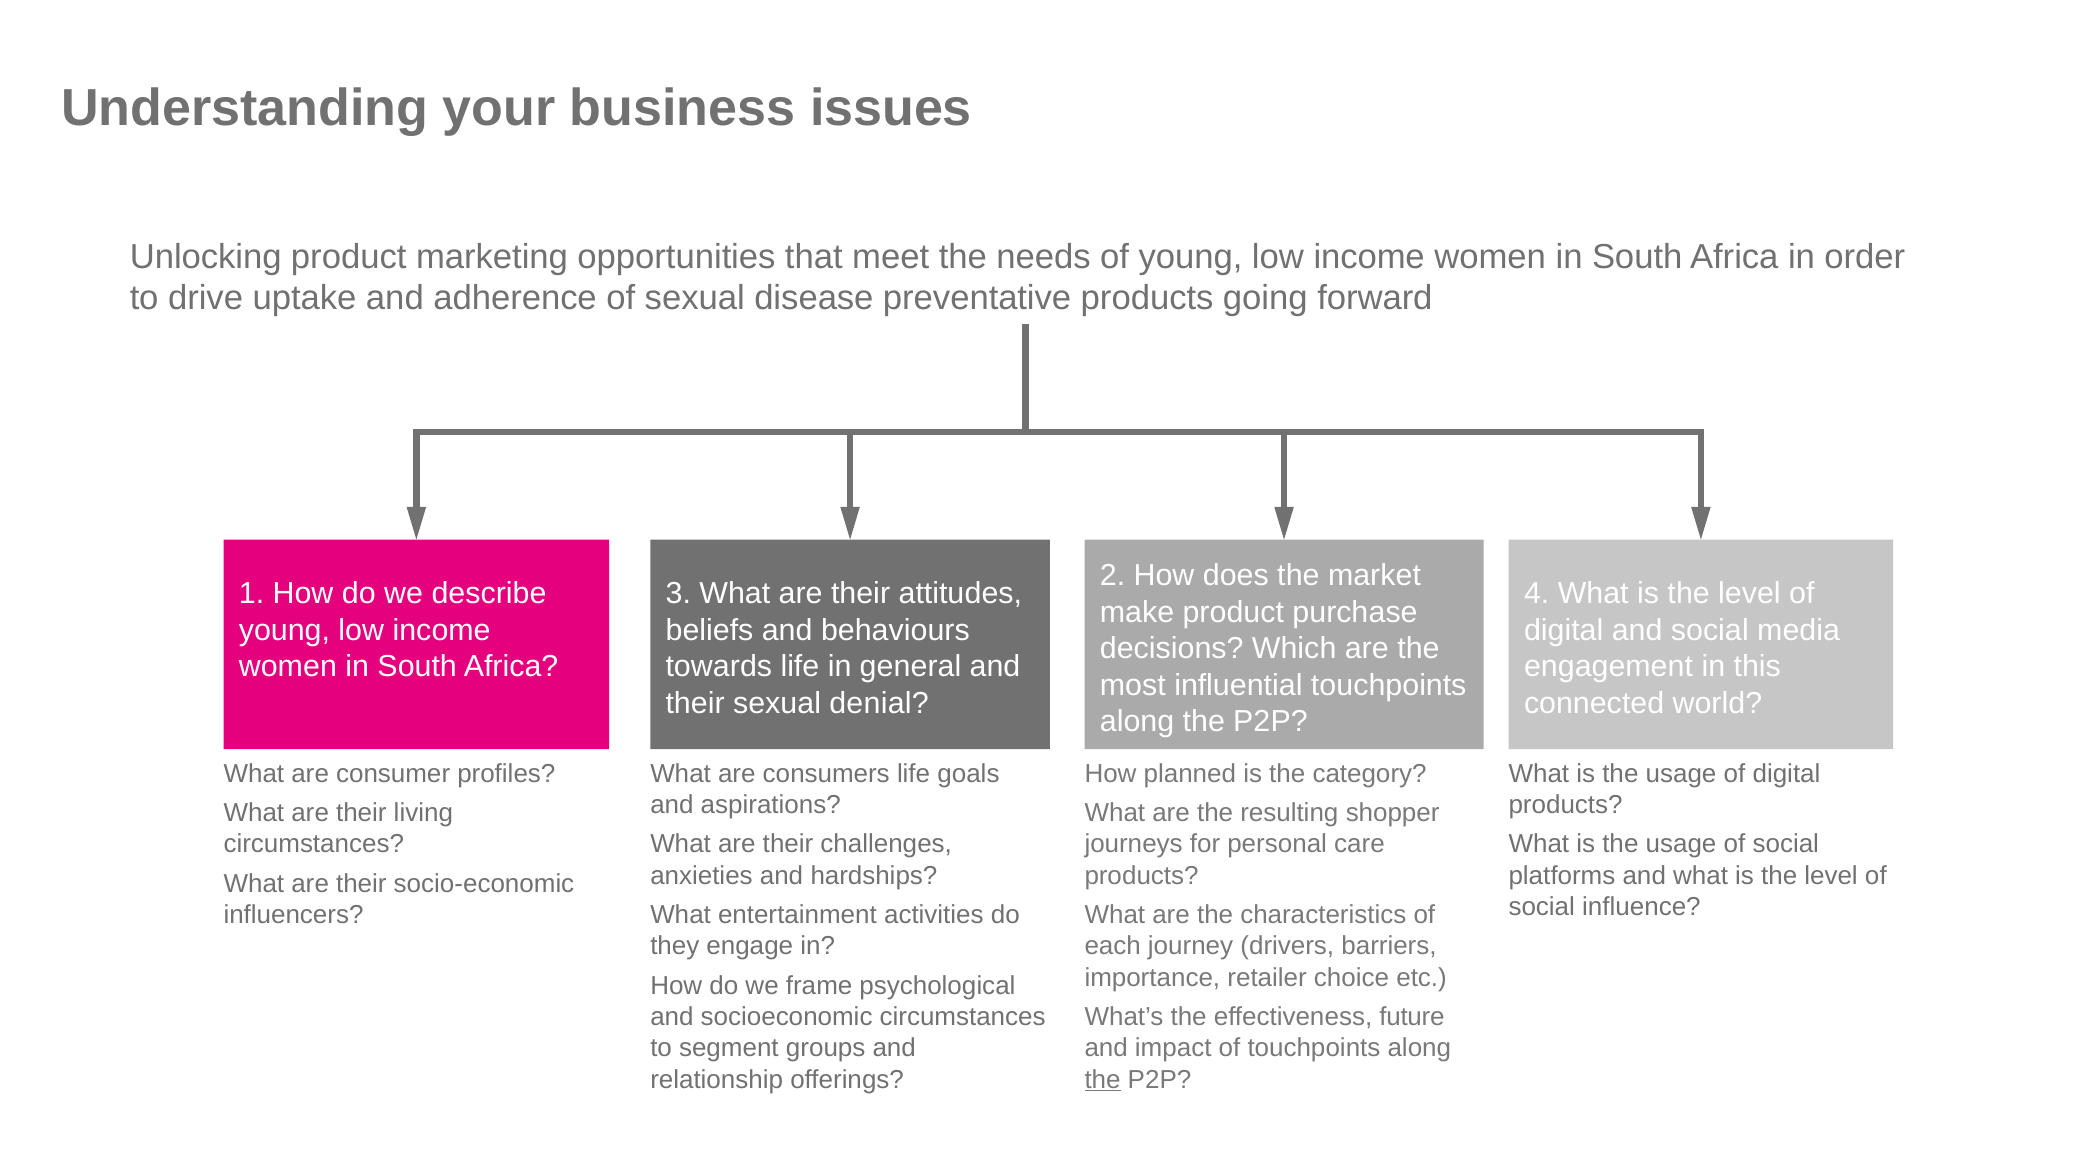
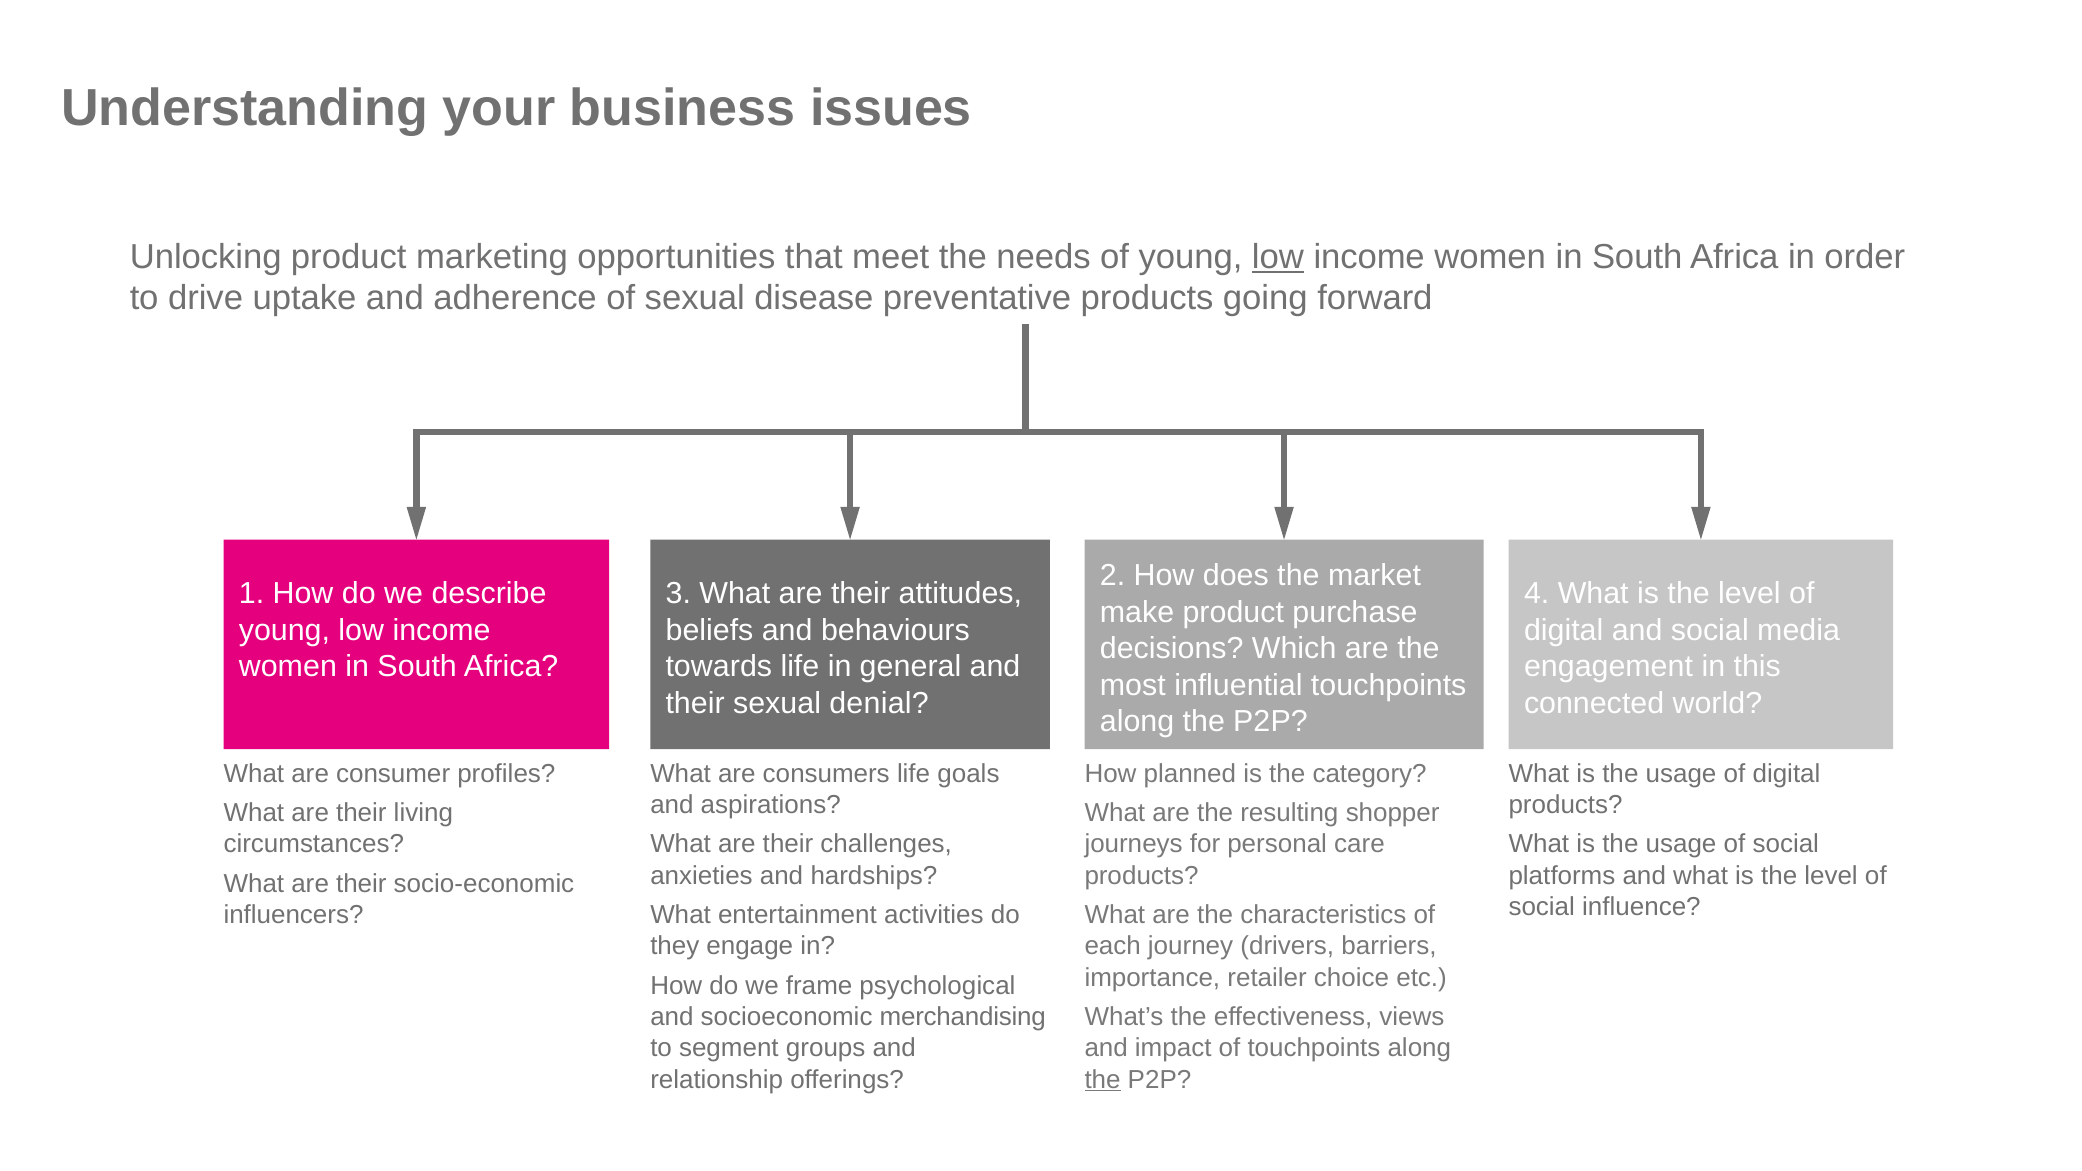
low at (1278, 257) underline: none -> present
socioeconomic circumstances: circumstances -> merchandising
future: future -> views
